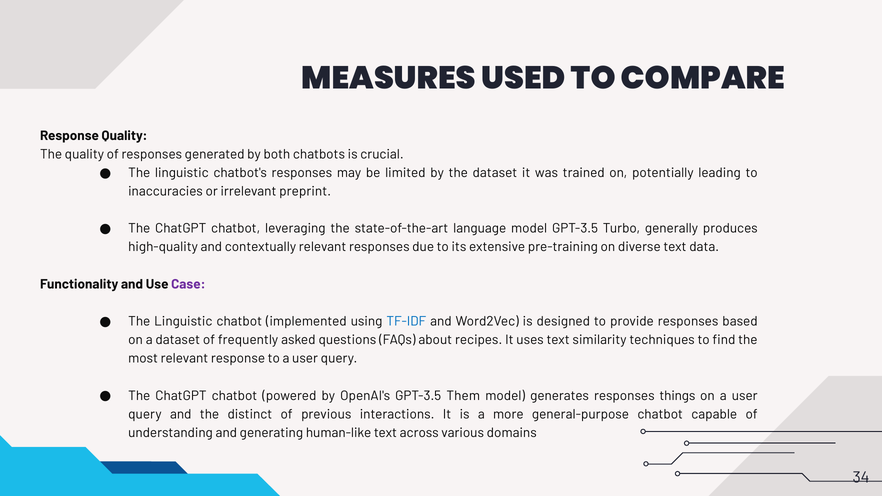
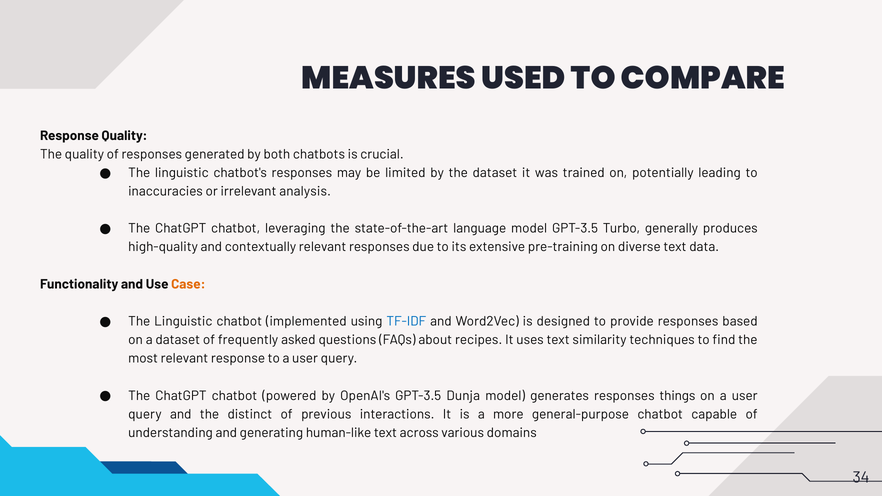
preprint: preprint -> analysis
Case colour: purple -> orange
Them: Them -> Dunja
